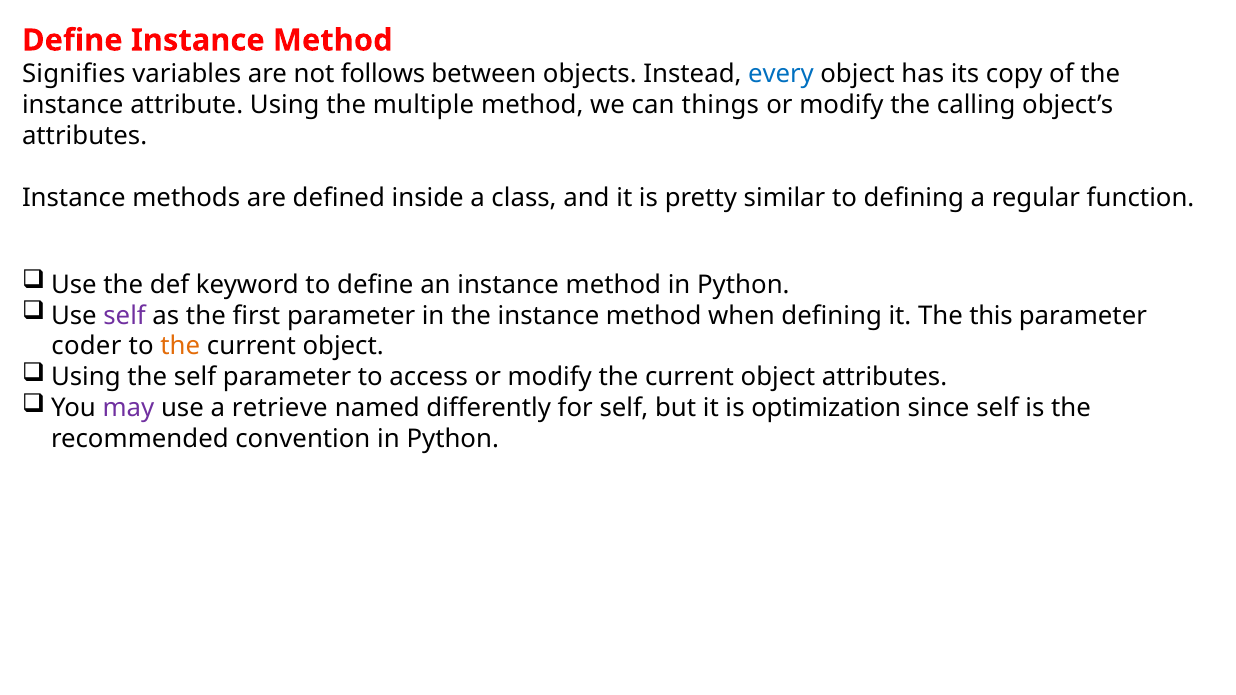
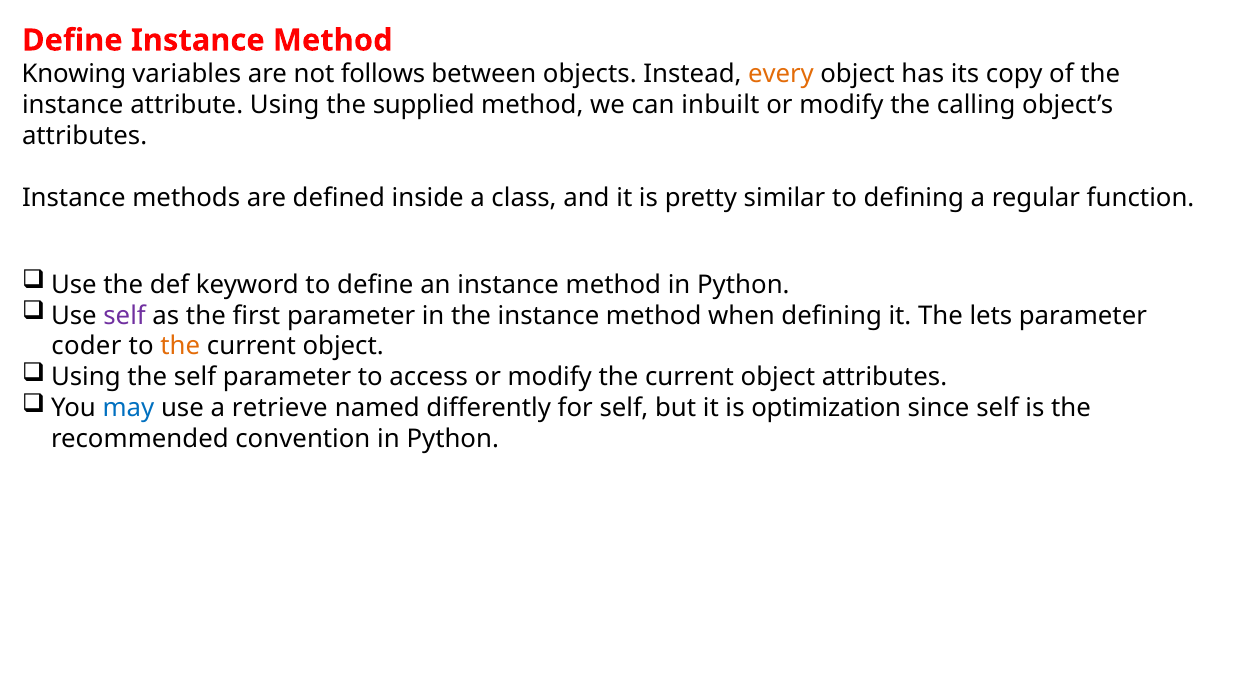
Signifies: Signifies -> Knowing
every colour: blue -> orange
multiple: multiple -> supplied
things: things -> inbuilt
this: this -> lets
may colour: purple -> blue
